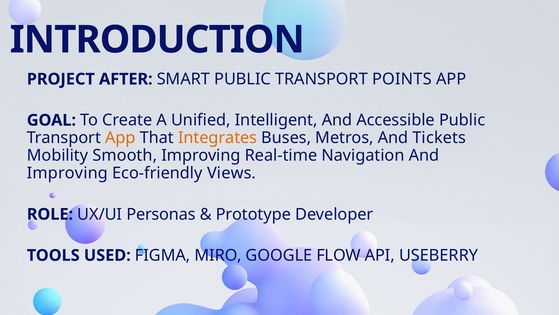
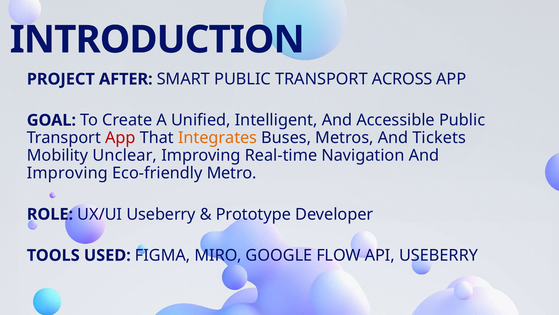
POINTS: POINTS -> ACROSS
App at (120, 138) colour: orange -> red
Smooth: Smooth -> Unclear
Views: Views -> Metro
UX/UI Personas: Personas -> Useberry
